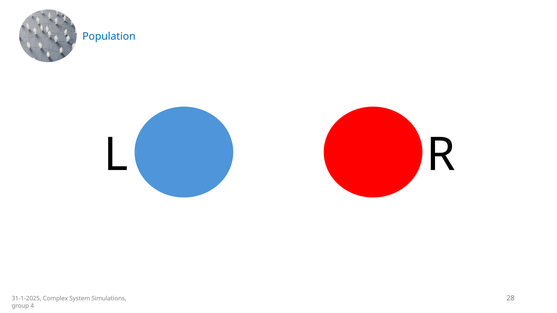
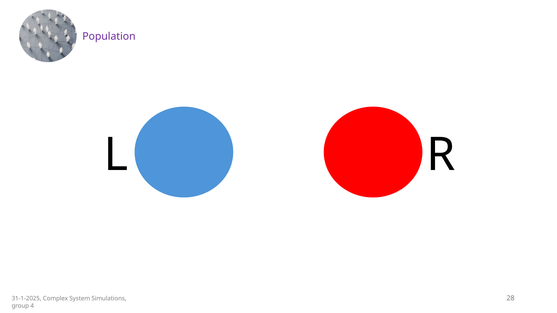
Population colour: blue -> purple
